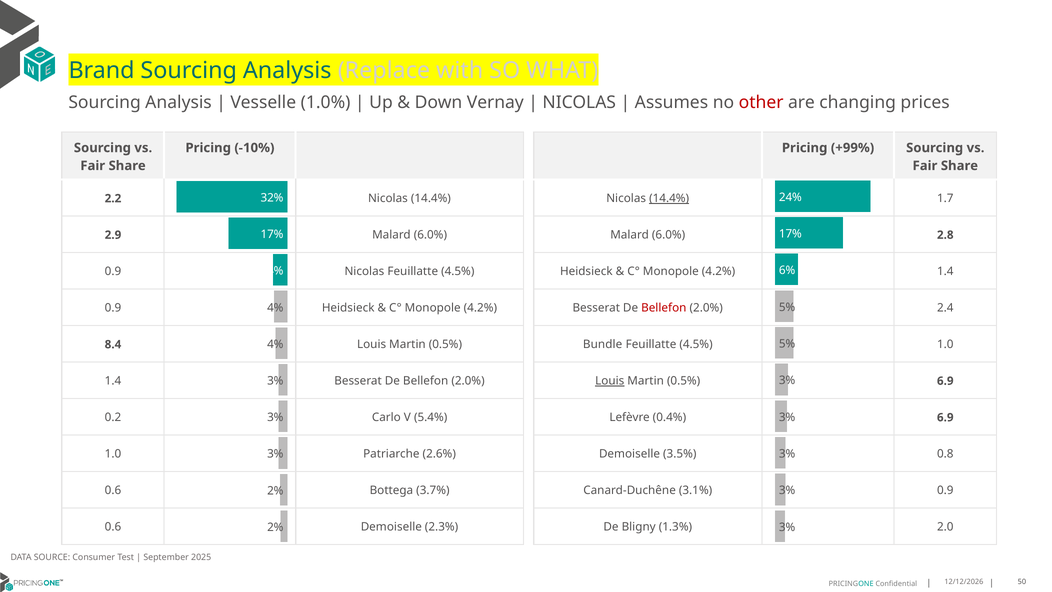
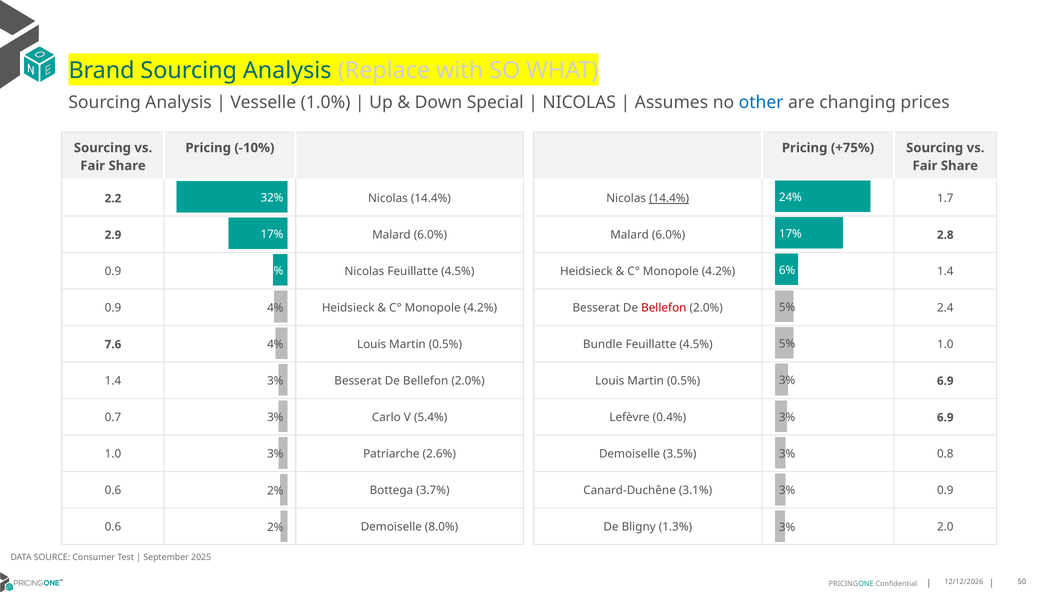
Vernay: Vernay -> Special
other colour: red -> blue
+99%: +99% -> +75%
8.4: 8.4 -> 7.6
Louis at (610, 381) underline: present -> none
0.2: 0.2 -> 0.7
2.3%: 2.3% -> 8.0%
